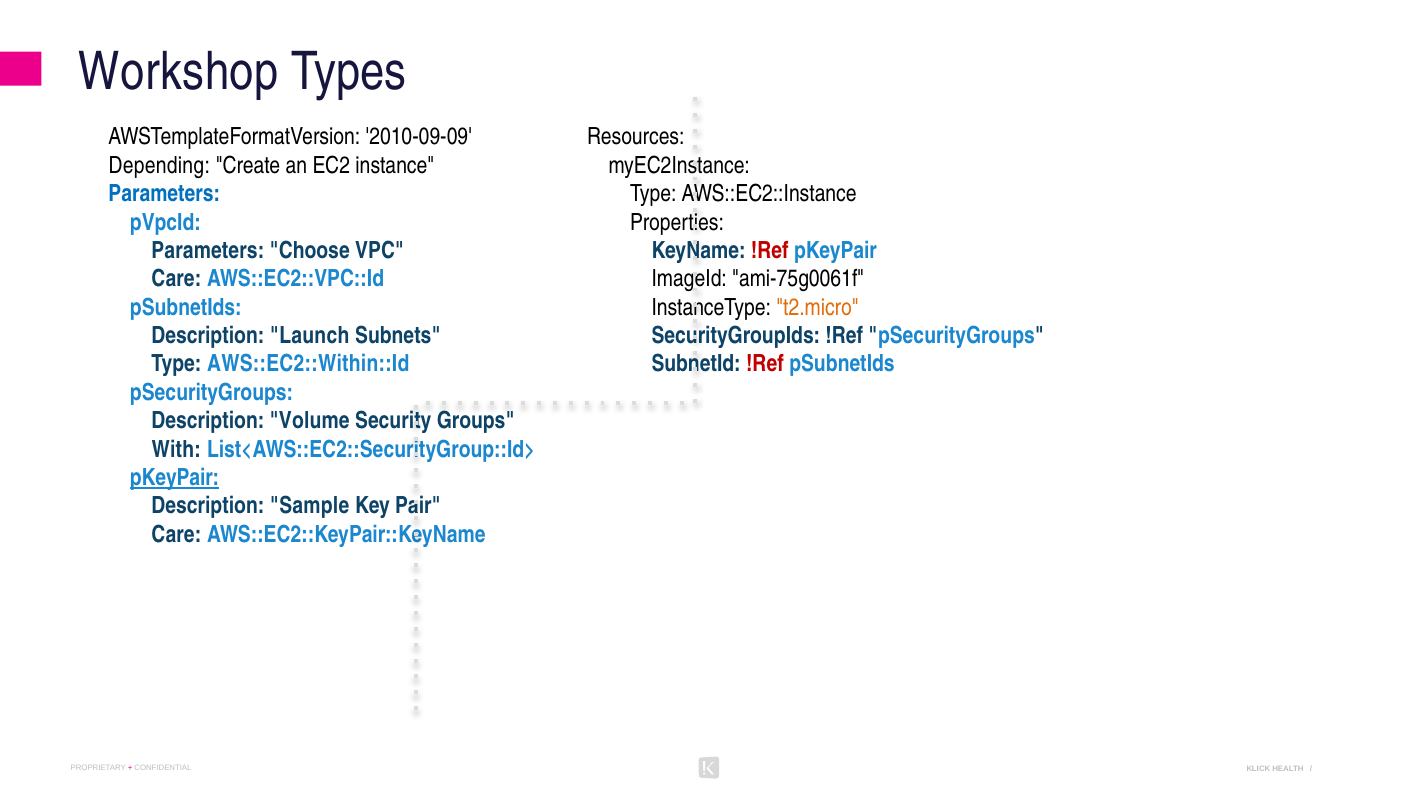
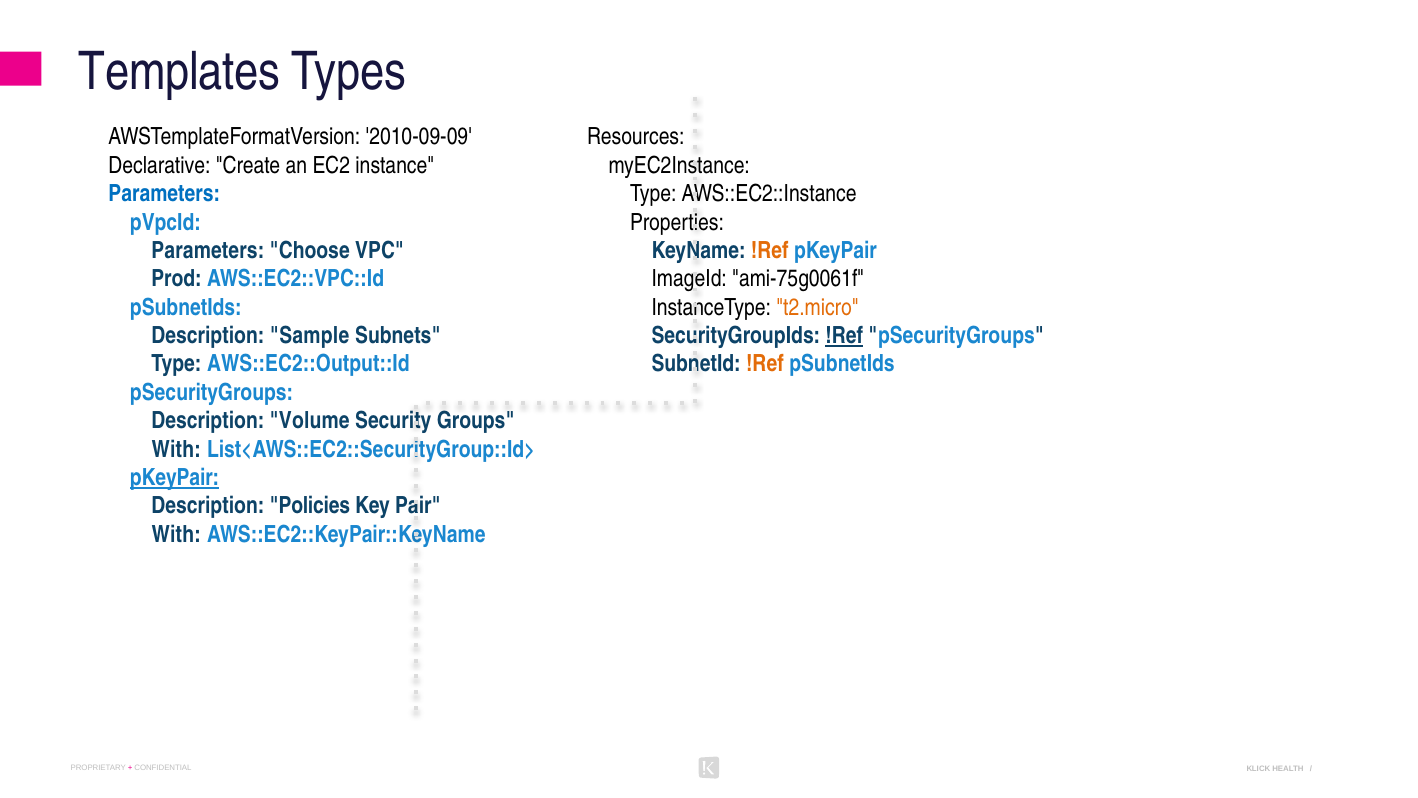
Workshop: Workshop -> Templates
Depending: Depending -> Declarative
!Ref at (770, 251) colour: red -> orange
Care at (176, 279): Care -> Prod
Launch: Launch -> Sample
!Ref at (844, 336) underline: none -> present
AWS::EC2::Within::Id: AWS::EC2::Within::Id -> AWS::EC2::Output::Id
!Ref at (765, 364) colour: red -> orange
Sample: Sample -> Policies
Care at (176, 534): Care -> With
